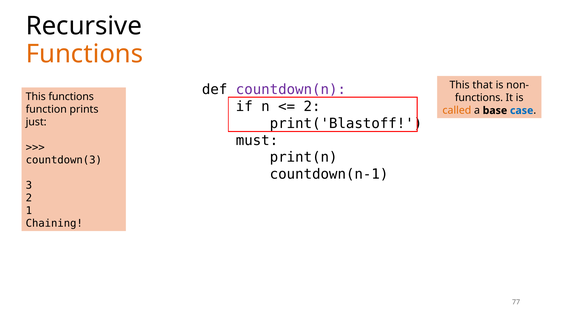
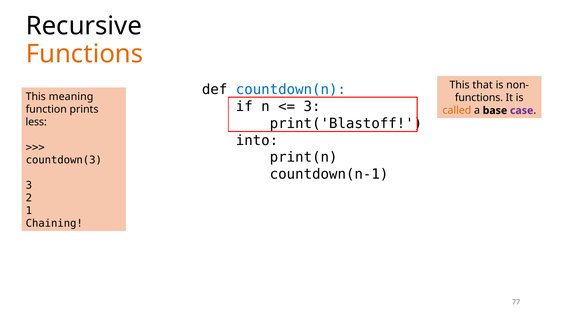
countdown(n colour: purple -> blue
This functions: functions -> meaning
2 at (312, 106): 2 -> 3
case colour: blue -> purple
just: just -> less
must: must -> into
